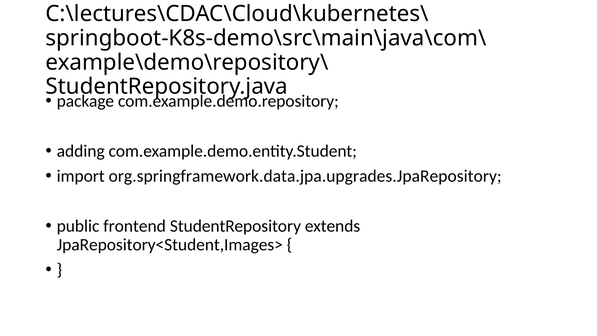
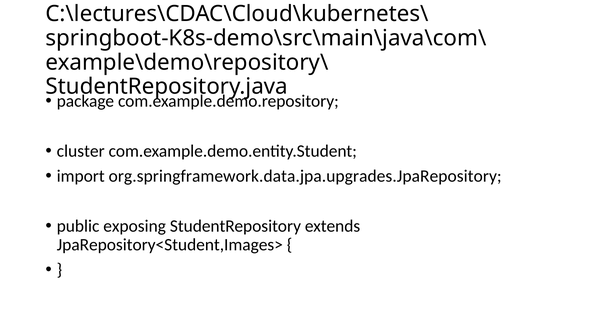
adding: adding -> cluster
frontend: frontend -> exposing
